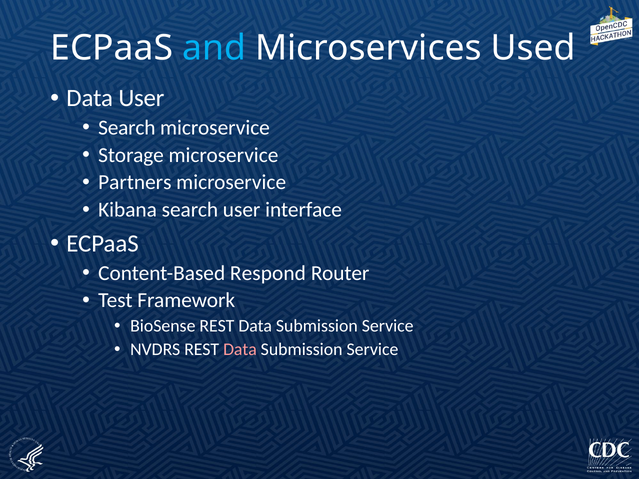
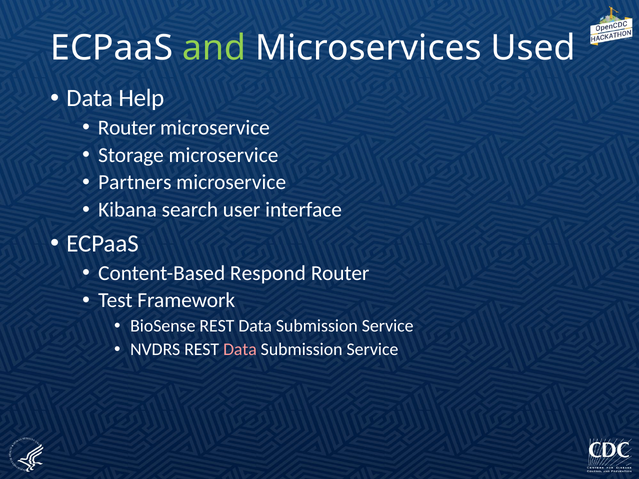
and colour: light blue -> light green
Data User: User -> Help
Search at (127, 128): Search -> Router
